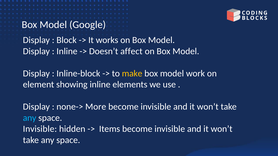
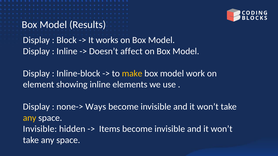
Google: Google -> Results
More: More -> Ways
any at (30, 118) colour: light blue -> yellow
